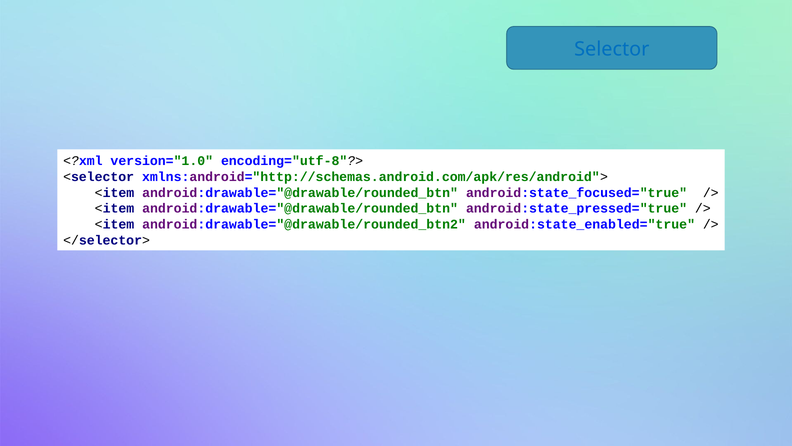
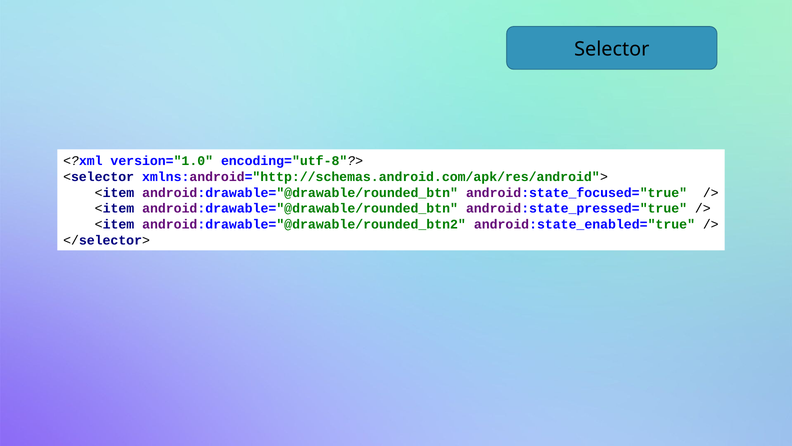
Selector colour: blue -> black
